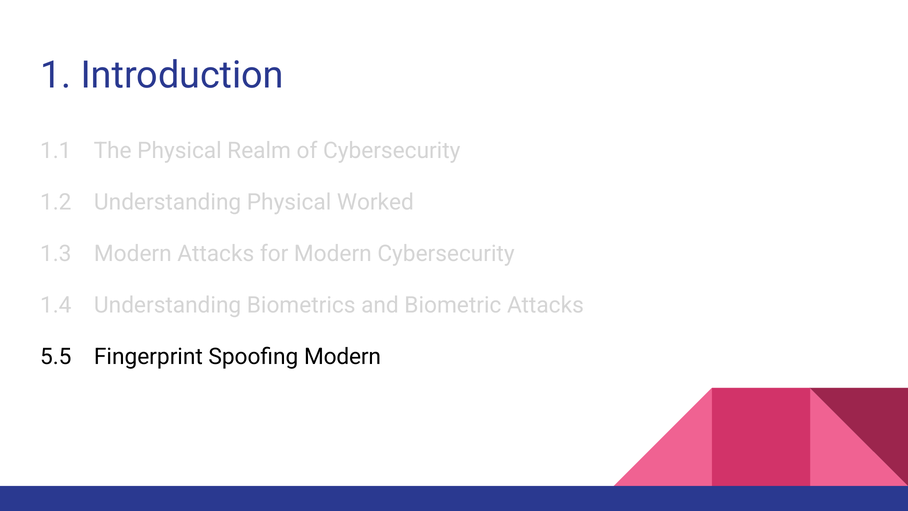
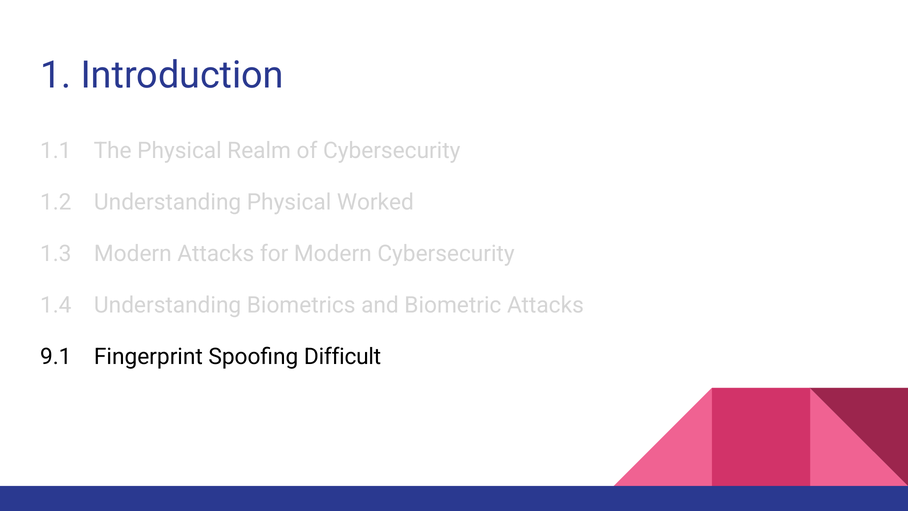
5.5: 5.5 -> 9.1
Spoofing Modern: Modern -> Difficult
